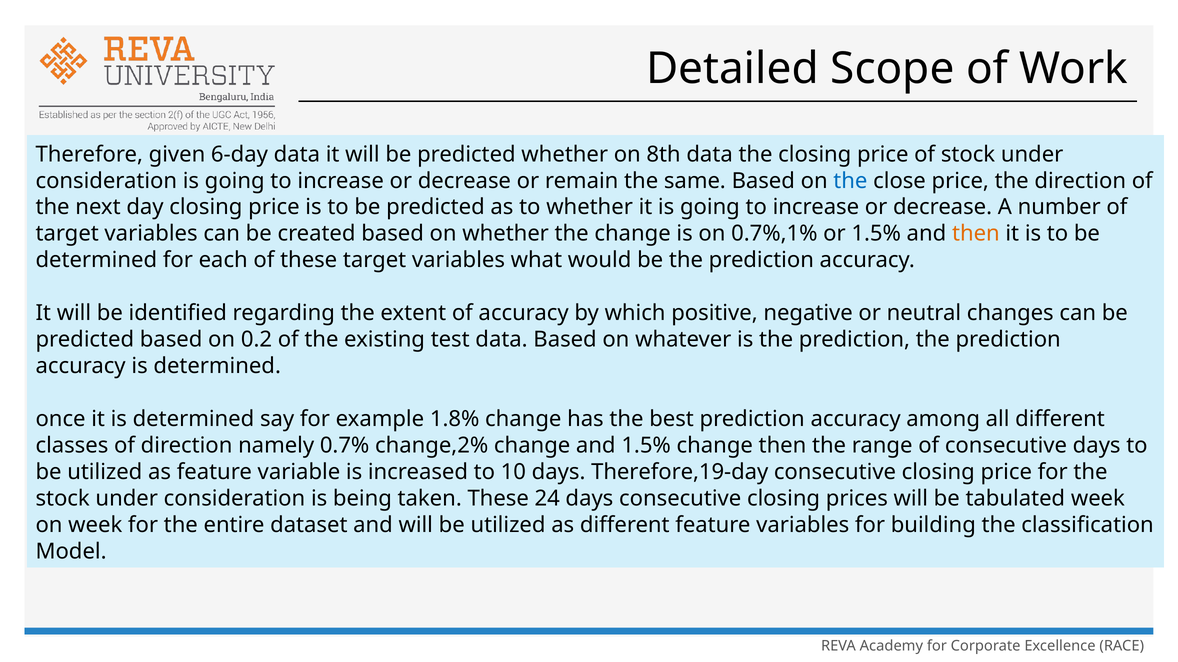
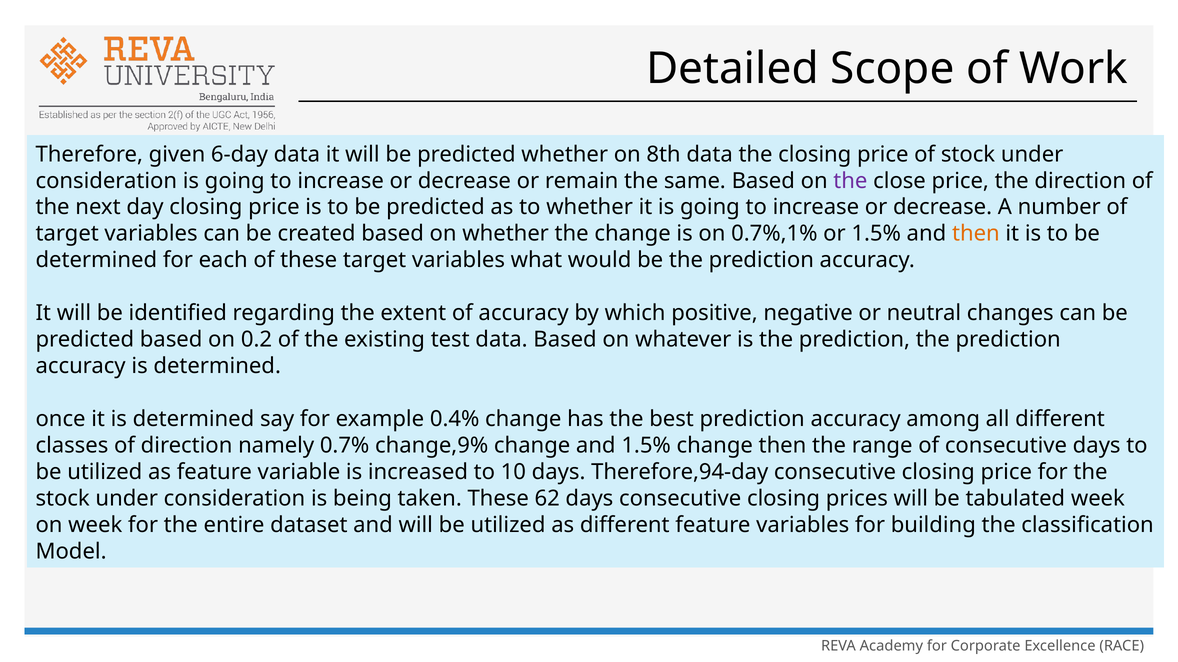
the at (850, 181) colour: blue -> purple
1.8%: 1.8% -> 0.4%
change,2%: change,2% -> change,9%
Therefore,19-day: Therefore,19-day -> Therefore,94-day
24: 24 -> 62
